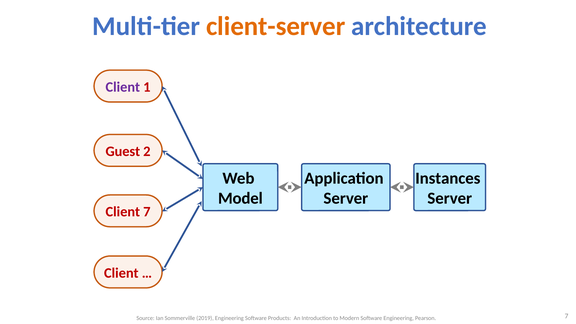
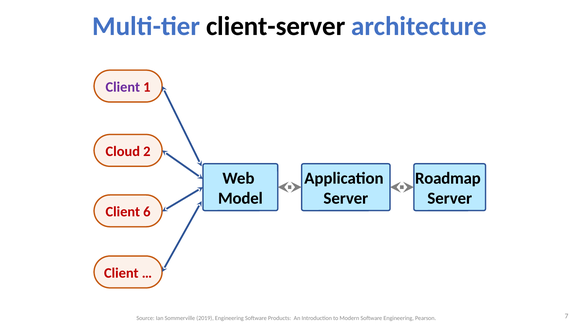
client-server colour: orange -> black
Guest: Guest -> Cloud
Instances: Instances -> Roadmap
Client 7: 7 -> 6
